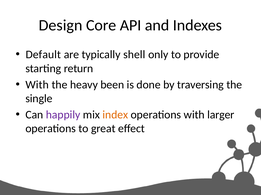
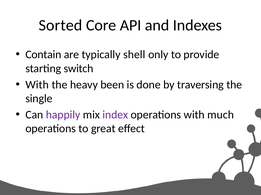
Design: Design -> Sorted
Default: Default -> Contain
return: return -> switch
index colour: orange -> purple
larger: larger -> much
